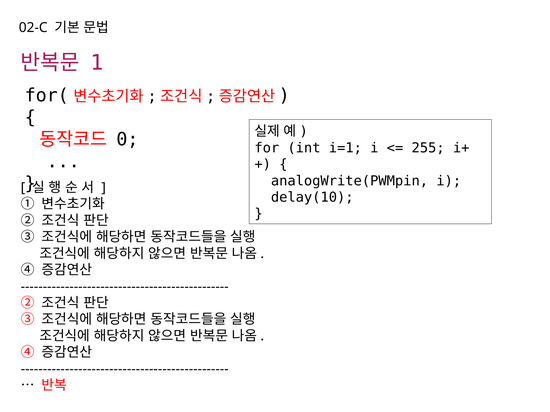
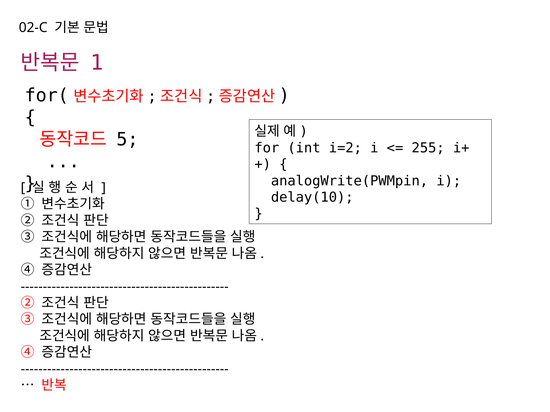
0: 0 -> 5
i=1: i=1 -> i=2
